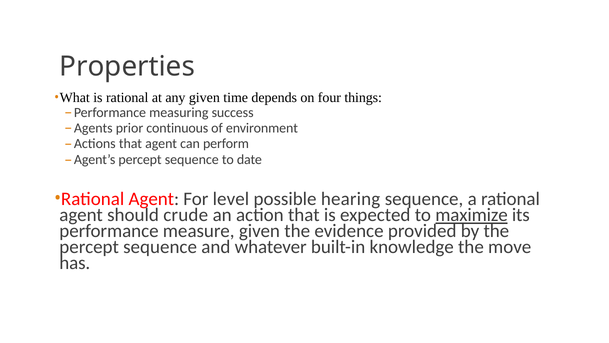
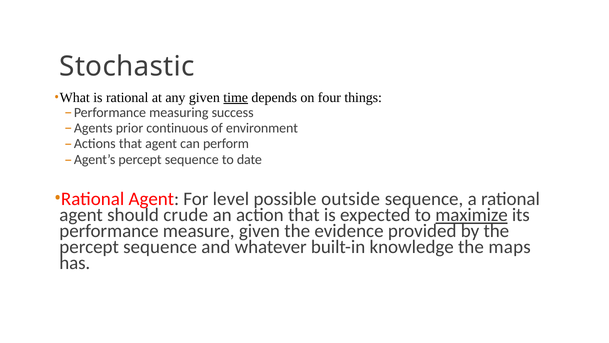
Properties: Properties -> Stochastic
time underline: none -> present
hearing: hearing -> outside
move: move -> maps
